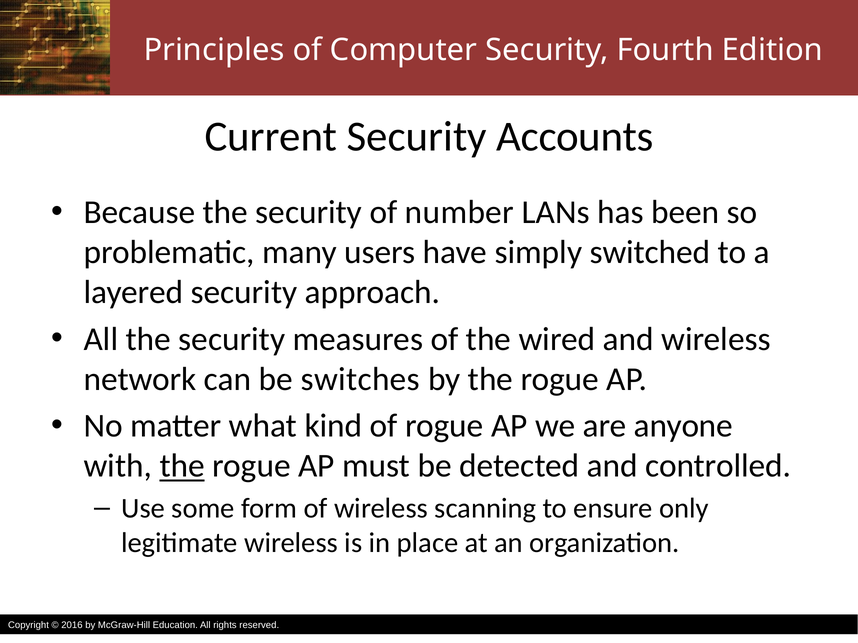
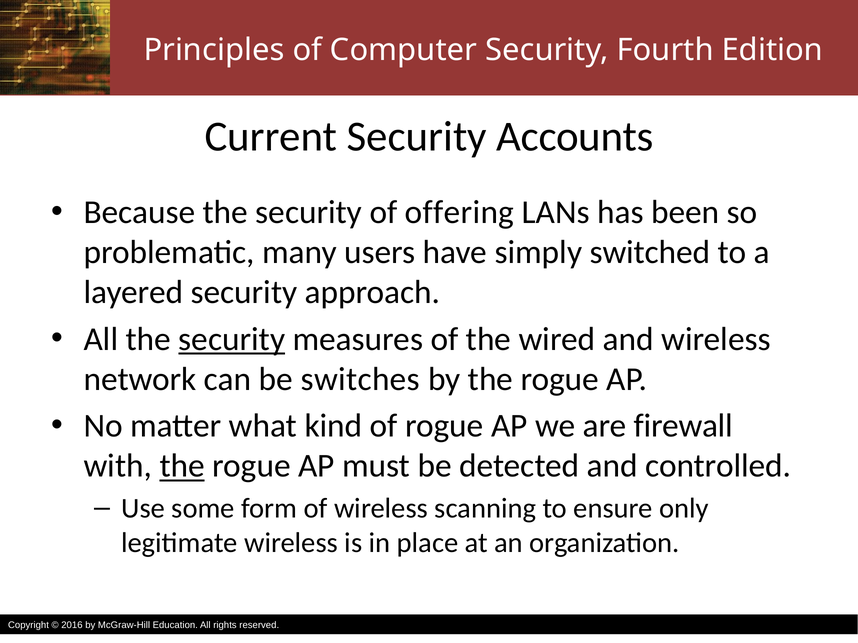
number: number -> offering
security at (232, 339) underline: none -> present
anyone: anyone -> firewall
